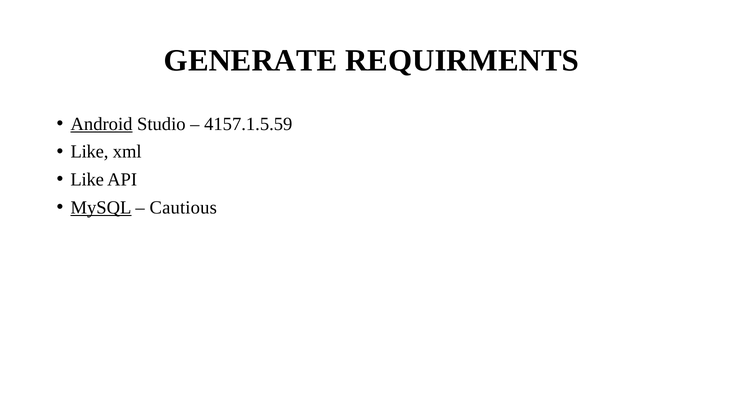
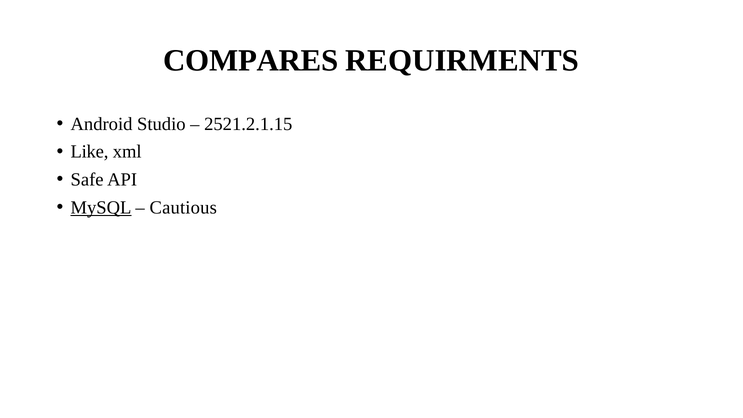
GENERATE: GENERATE -> COMPARES
Android underline: present -> none
4157.1.5.59: 4157.1.5.59 -> 2521.2.1.15
Like at (87, 180): Like -> Safe
